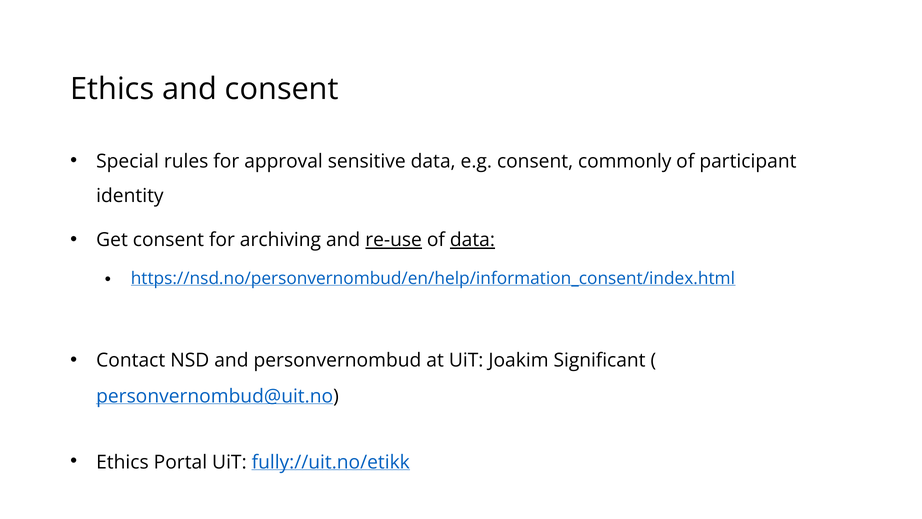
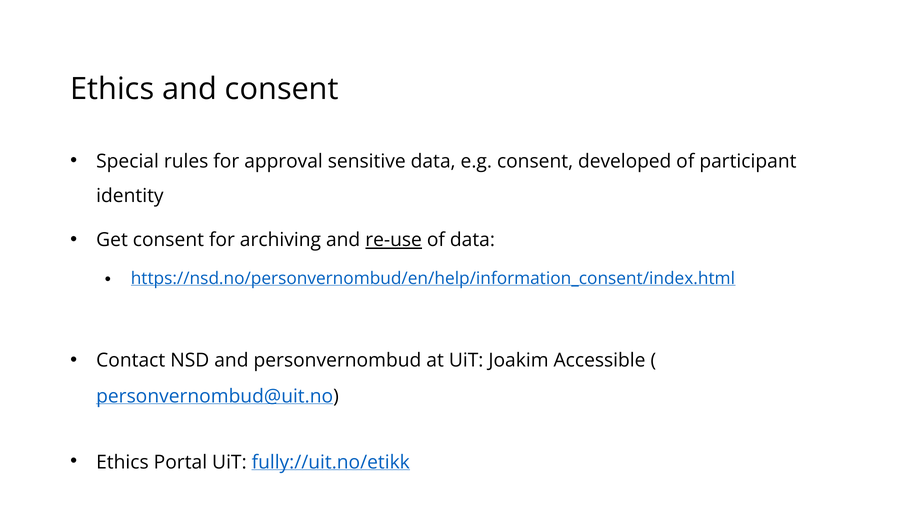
commonly: commonly -> developed
data at (472, 240) underline: present -> none
Significant: Significant -> Accessible
